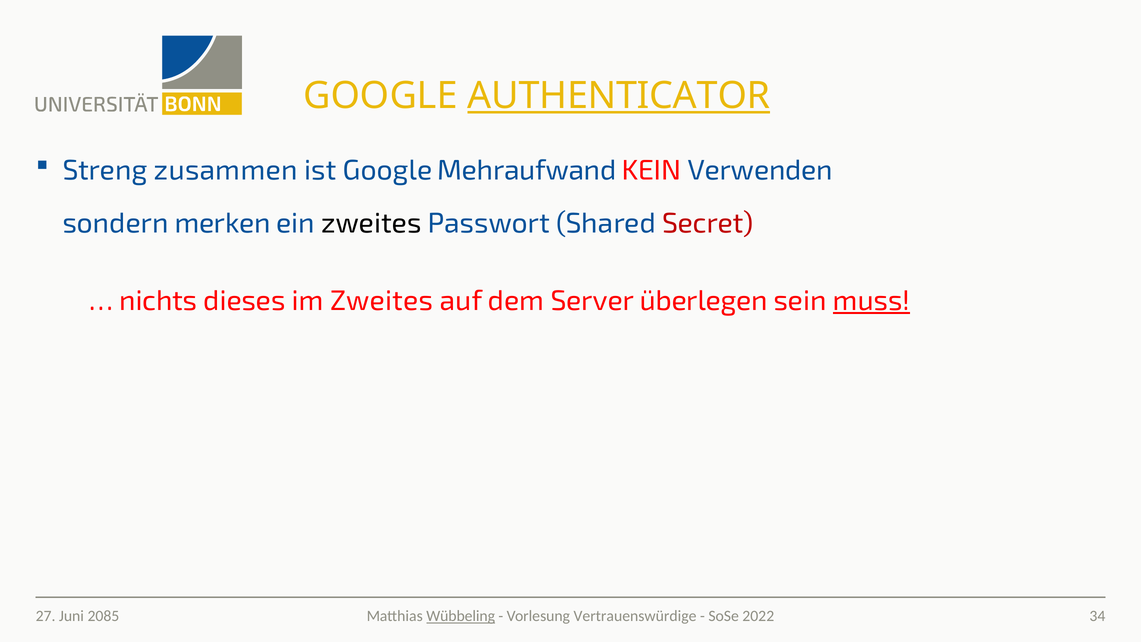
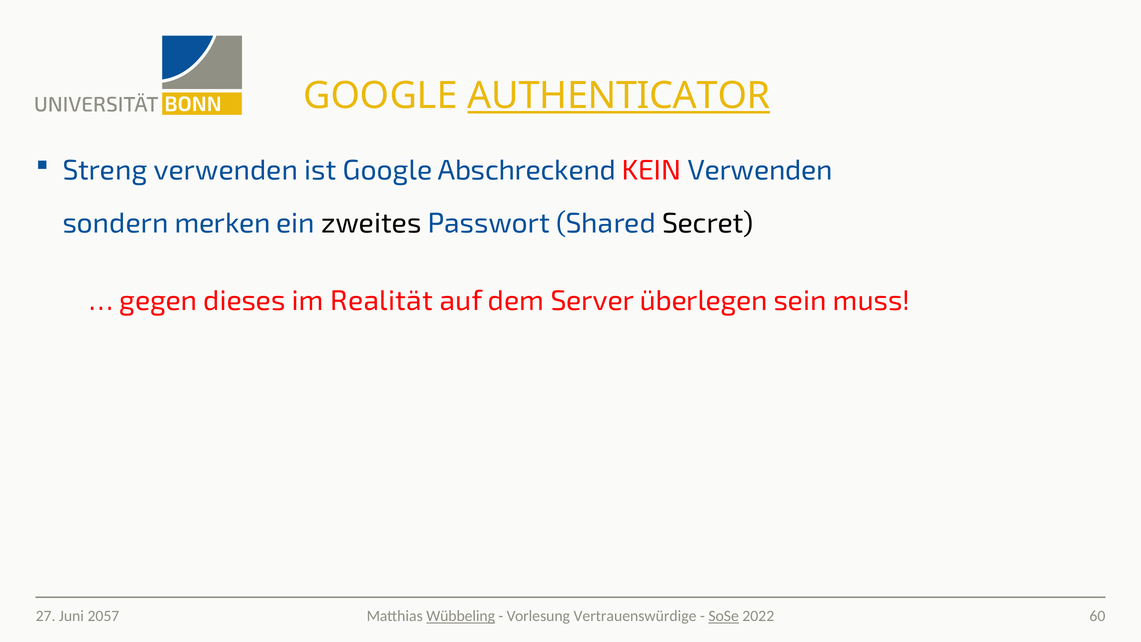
Streng zusammen: zusammen -> verwenden
Mehraufwand: Mehraufwand -> Abschreckend
Secret colour: red -> black
nichts: nichts -> gegen
im Zweites: Zweites -> Realität
muss underline: present -> none
SoSe underline: none -> present
34: 34 -> 60
2085: 2085 -> 2057
